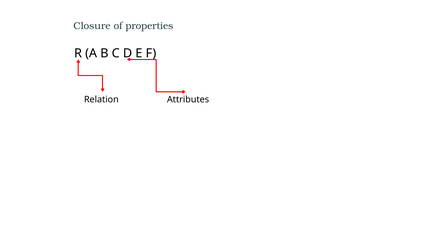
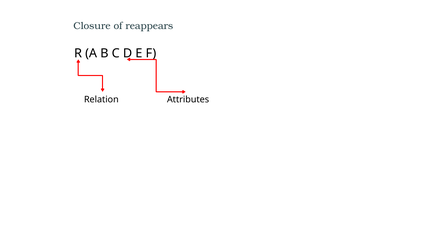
properties: properties -> reappears
